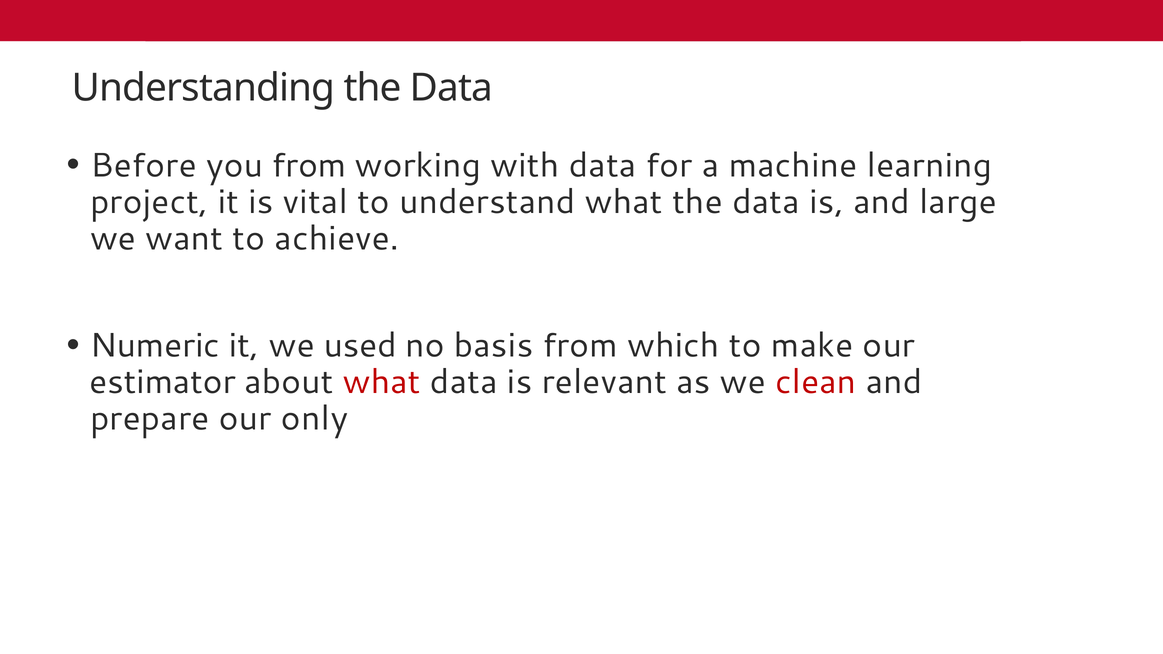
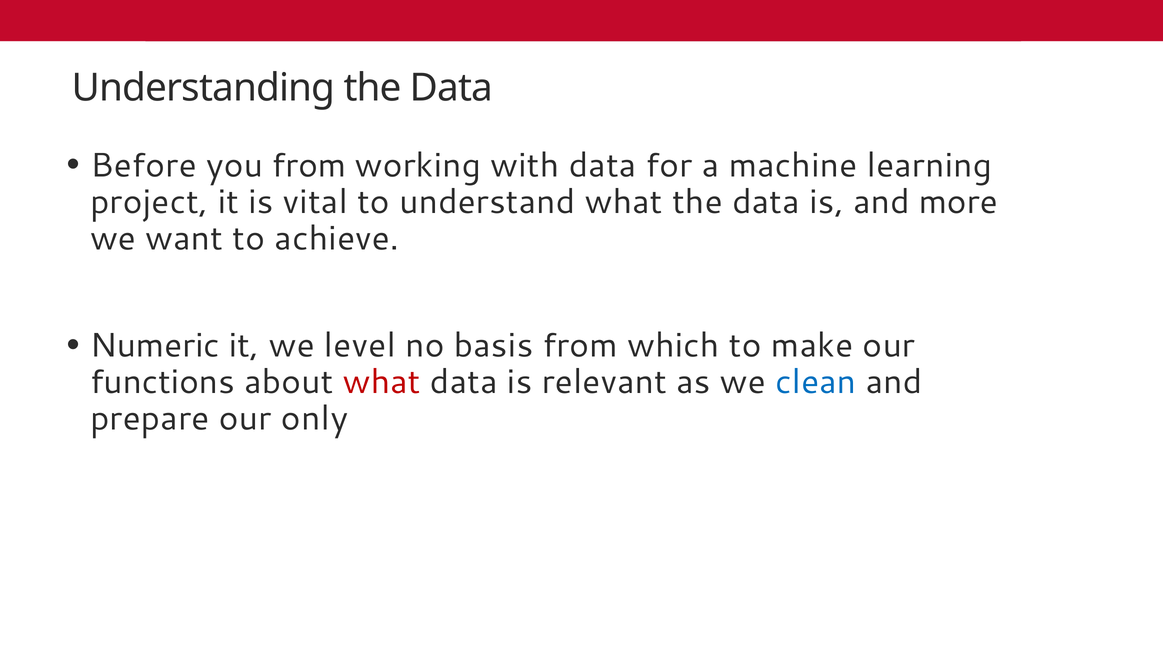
large: large -> more
used: used -> level
estimator: estimator -> functions
clean colour: red -> blue
